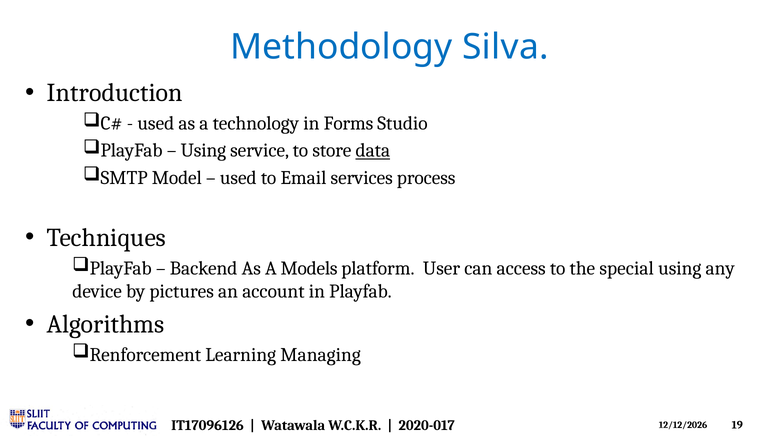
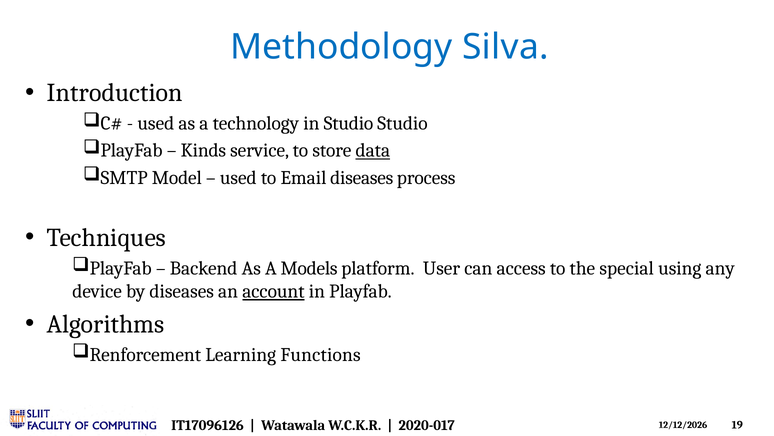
in Forms: Forms -> Studio
Using at (203, 150): Using -> Kinds
Email services: services -> diseases
by pictures: pictures -> diseases
account underline: none -> present
Managing: Managing -> Functions
